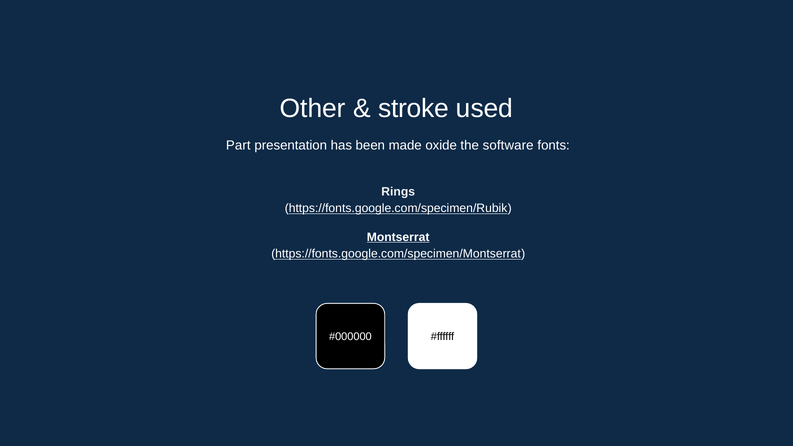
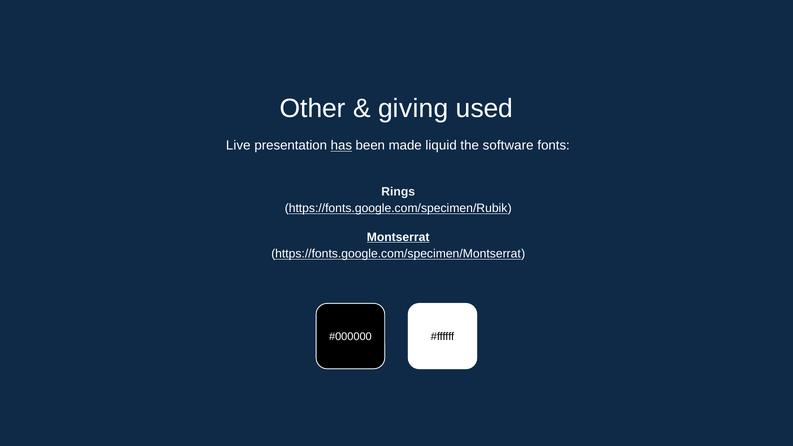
stroke: stroke -> giving
Part: Part -> Live
has underline: none -> present
oxide: oxide -> liquid
